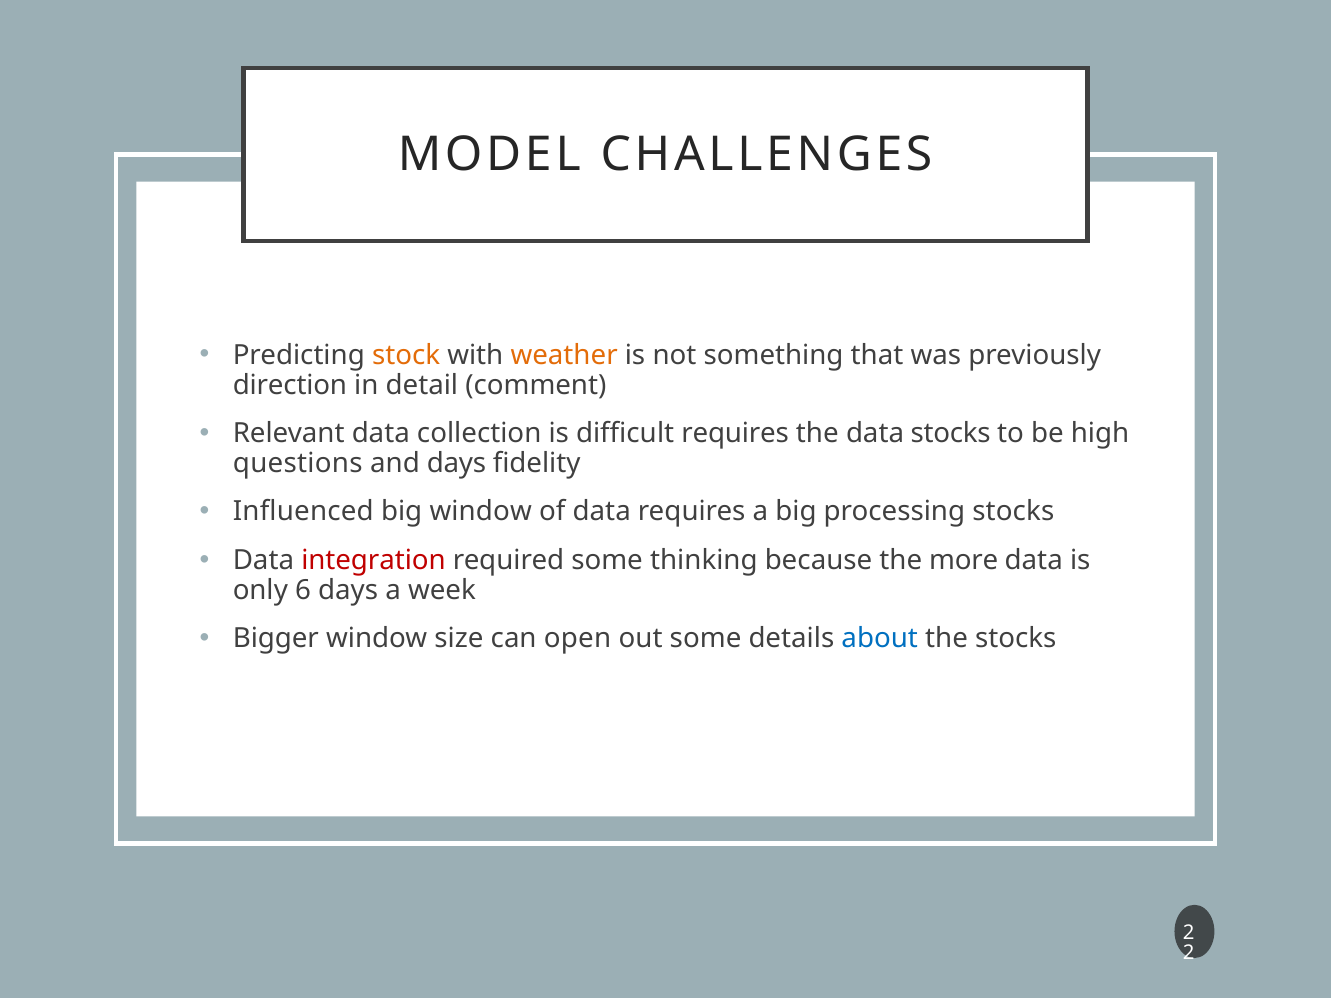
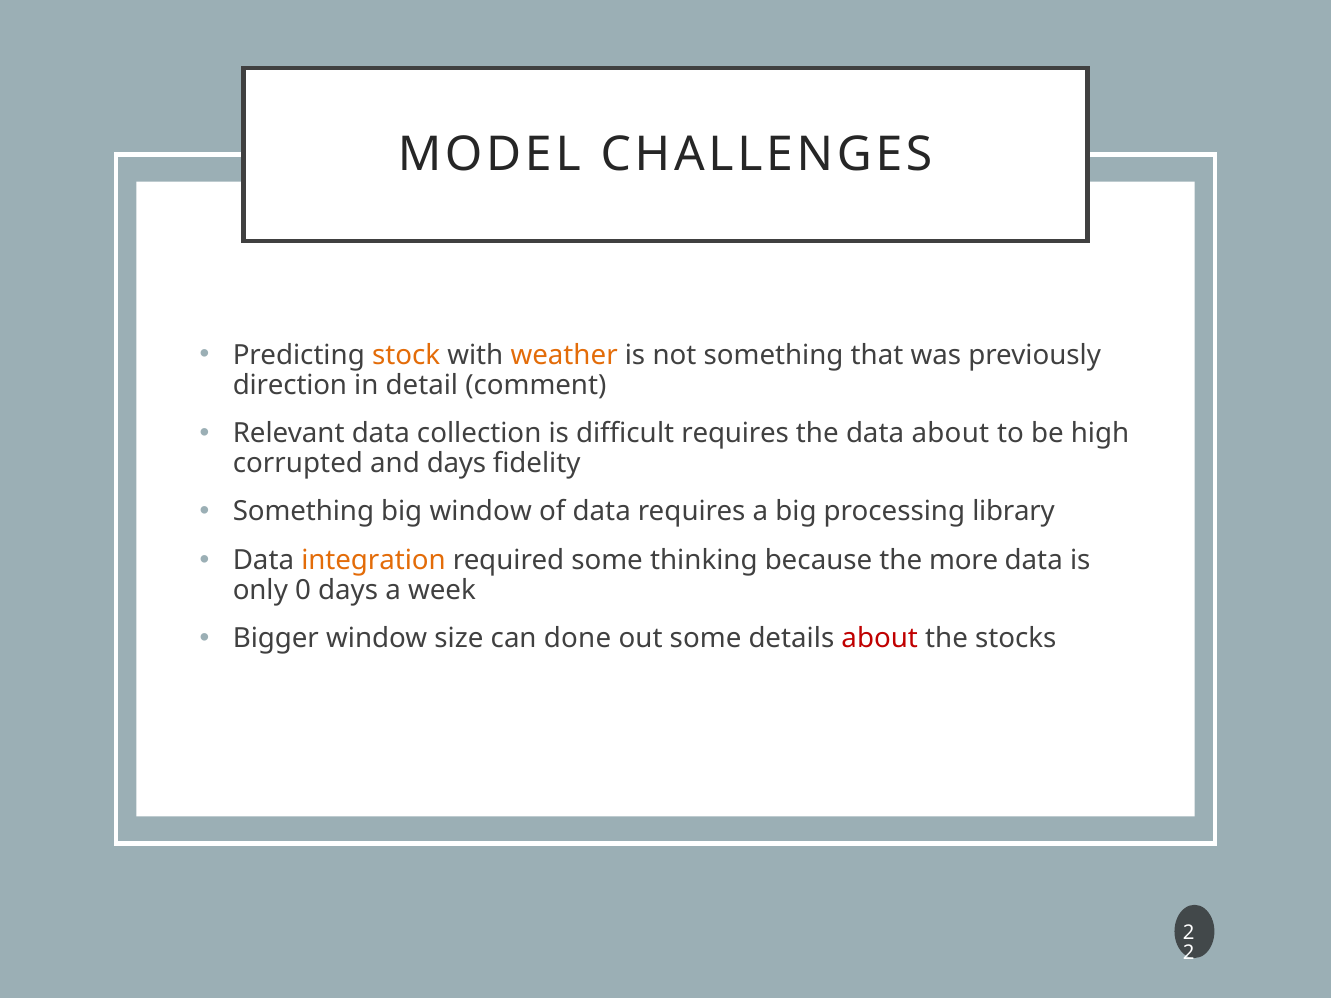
data stocks: stocks -> about
questions: questions -> corrupted
Influenced at (303, 512): Influenced -> Something
processing stocks: stocks -> library
integration colour: red -> orange
6: 6 -> 0
open: open -> done
about at (880, 639) colour: blue -> red
